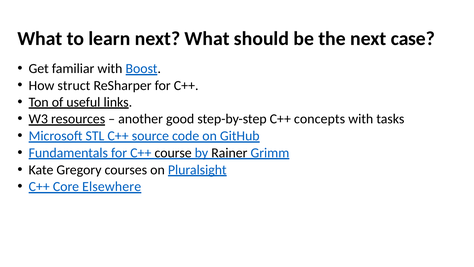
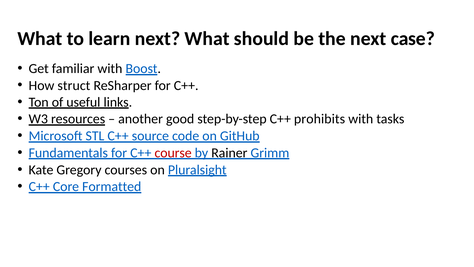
concepts: concepts -> prohibits
course colour: black -> red
Elsewhere: Elsewhere -> Formatted
